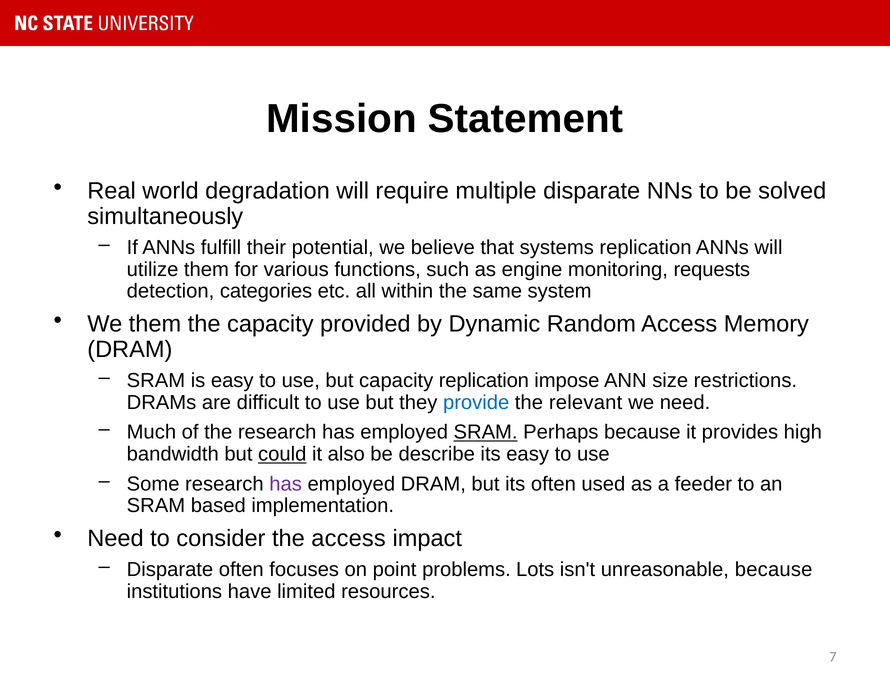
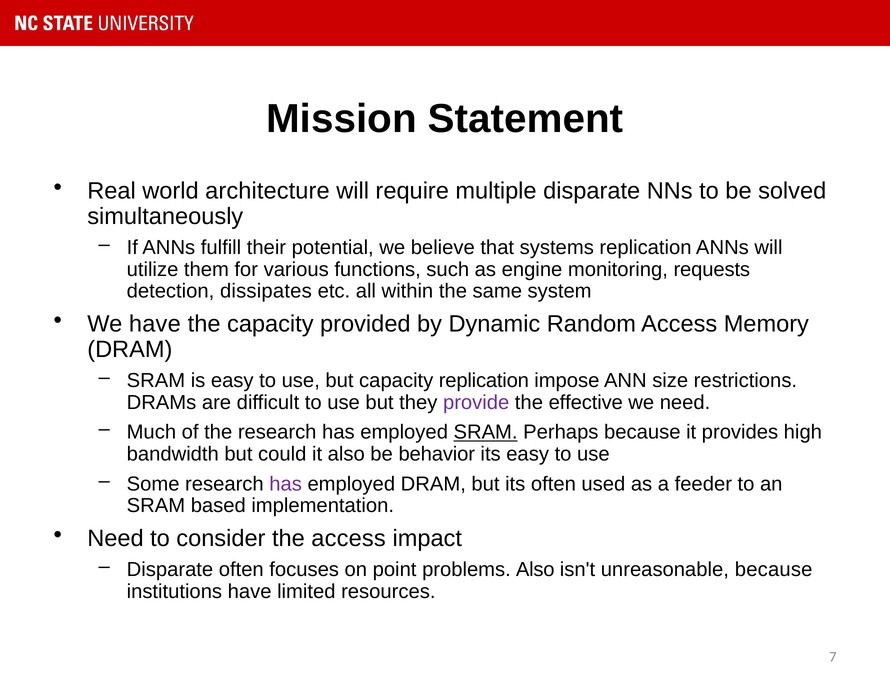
degradation: degradation -> architecture
categories: categories -> dissipates
We them: them -> have
provide colour: blue -> purple
relevant: relevant -> effective
could underline: present -> none
describe: describe -> behavior
problems Lots: Lots -> Also
